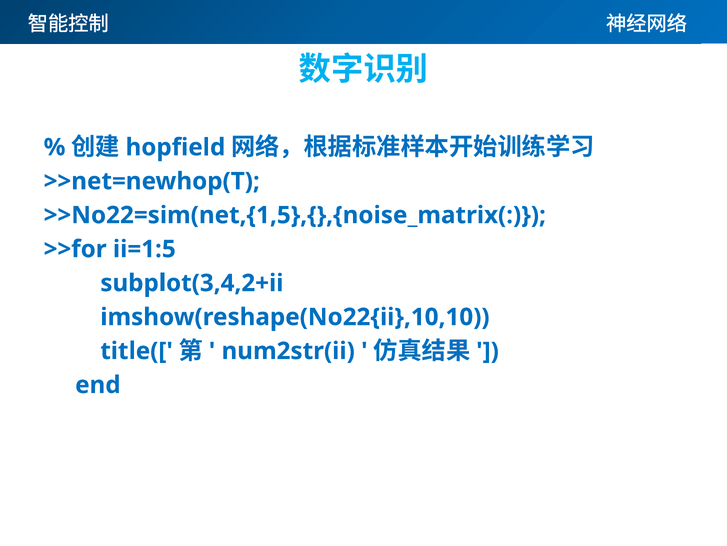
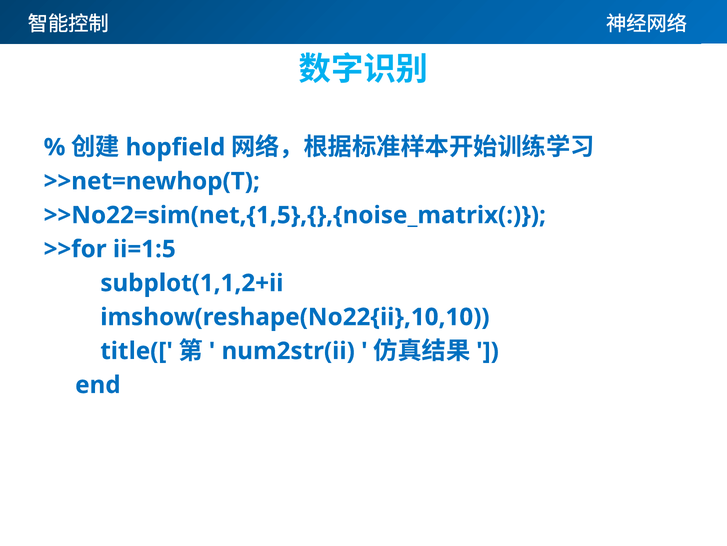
subplot(3,4,2+ii: subplot(3,4,2+ii -> subplot(1,1,2+ii
